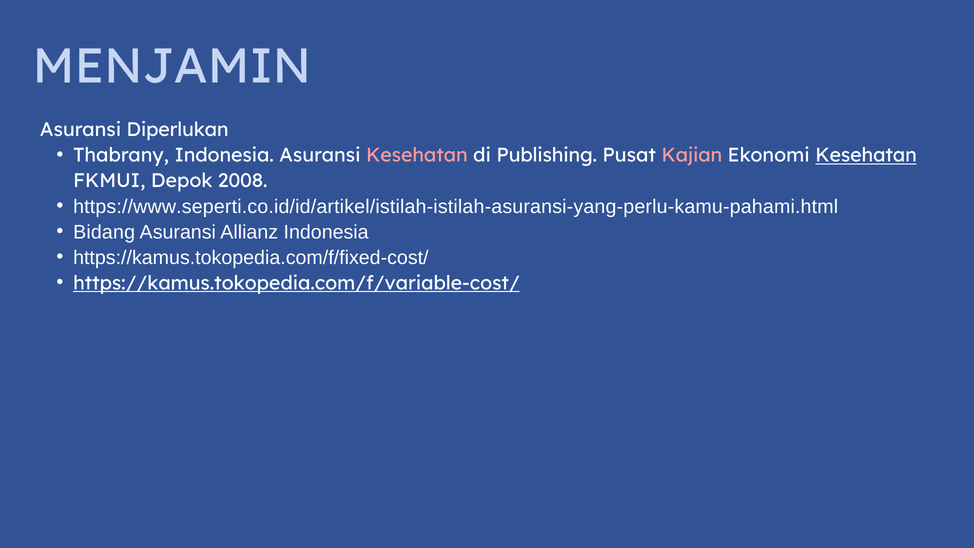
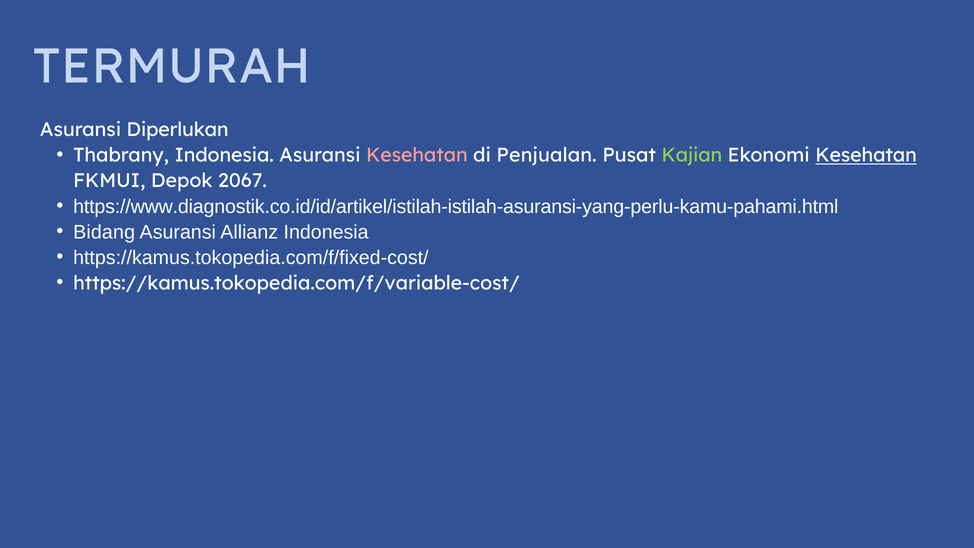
MENJAMIN: MENJAMIN -> TERMURAH
Publishing: Publishing -> Penjualan
Kajian colour: pink -> light green
2008: 2008 -> 2067
https://www.seperti.co.id/id/artikel/istilah-istilah-asuransi-yang-perlu-kamu-pahami.html: https://www.seperti.co.id/id/artikel/istilah-istilah-asuransi-yang-perlu-kamu-pahami.html -> https://www.diagnostik.co.id/id/artikel/istilah-istilah-asuransi-yang-perlu-kamu-pahami.html
https://kamus.tokopedia.com/f/variable-cost/ underline: present -> none
